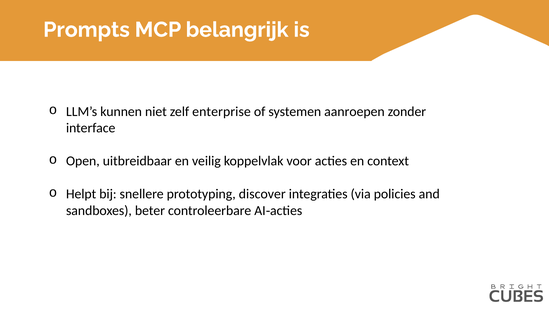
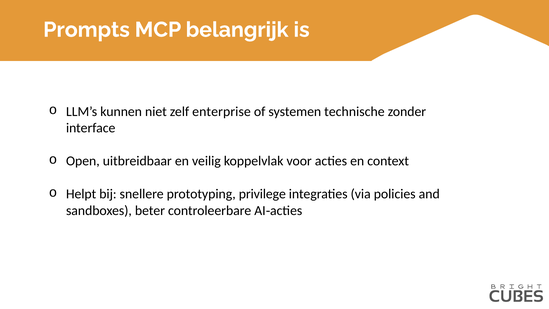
aanroepen: aanroepen -> technische
discover: discover -> privilege
